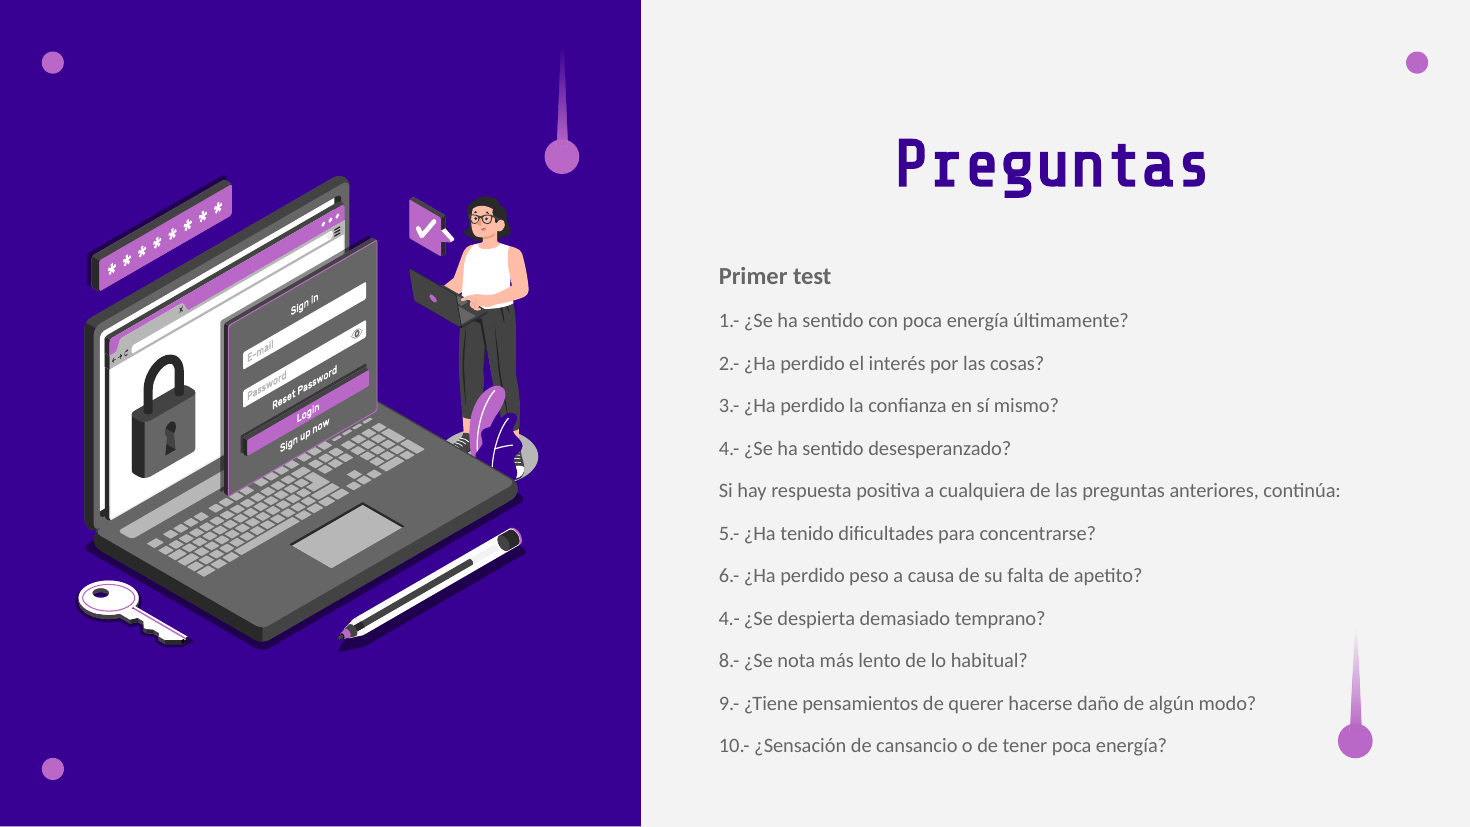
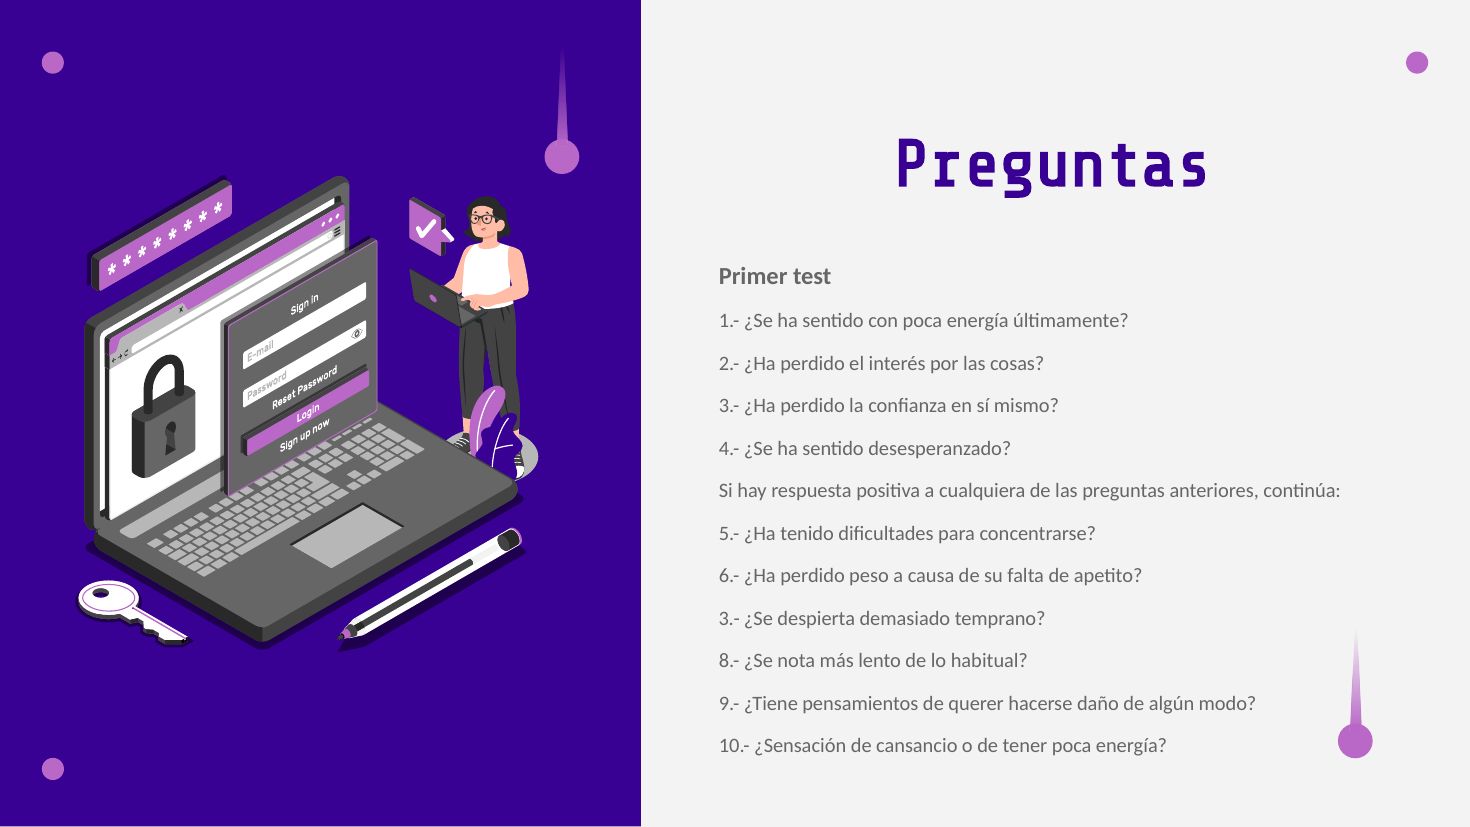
4.- at (729, 618): 4.- -> 3.-
